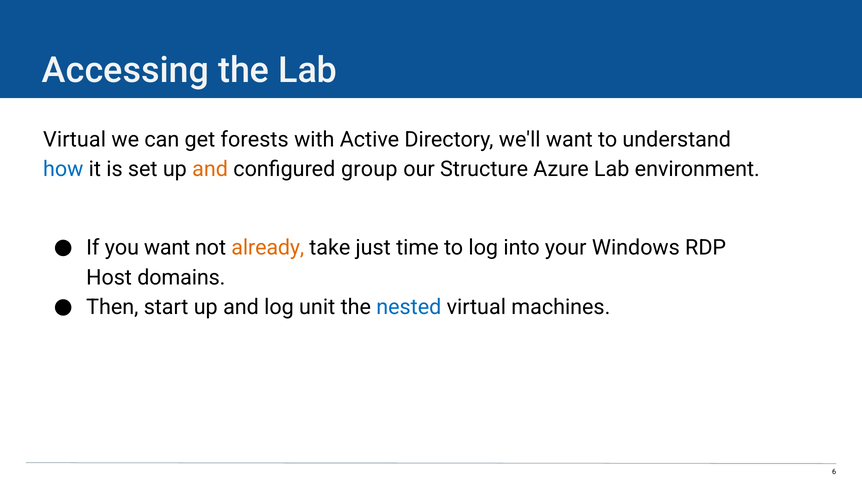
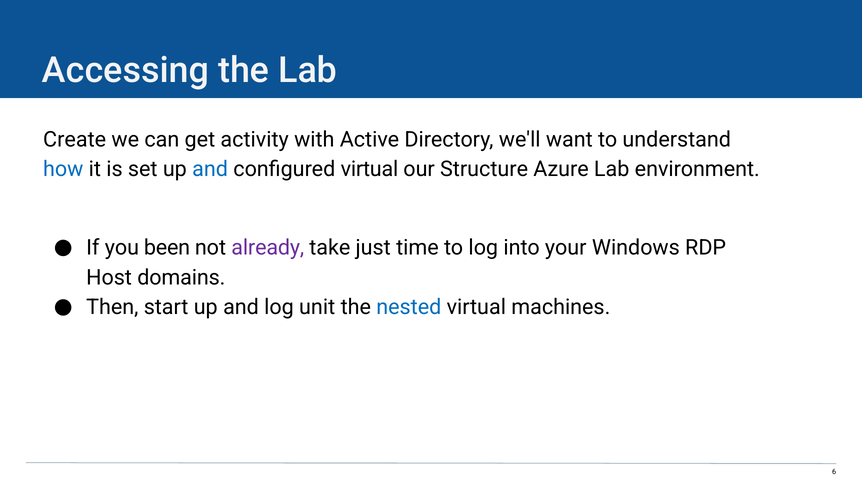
Virtual at (75, 139): Virtual -> Create
forests: forests -> activity
and at (210, 169) colour: orange -> blue
configured group: group -> virtual
you want: want -> been
already colour: orange -> purple
